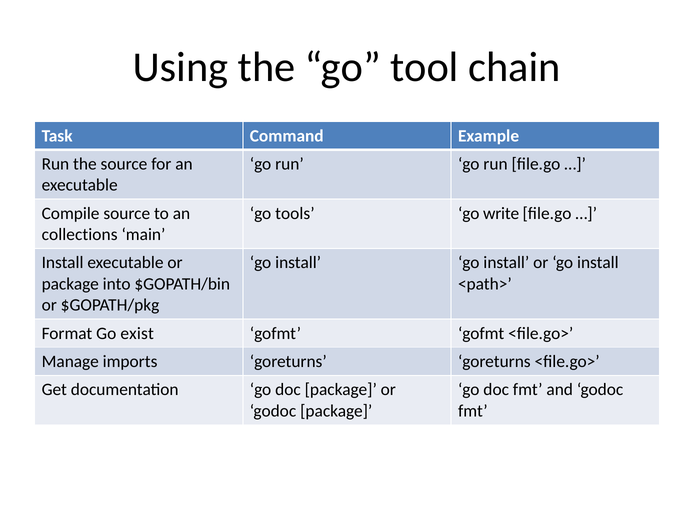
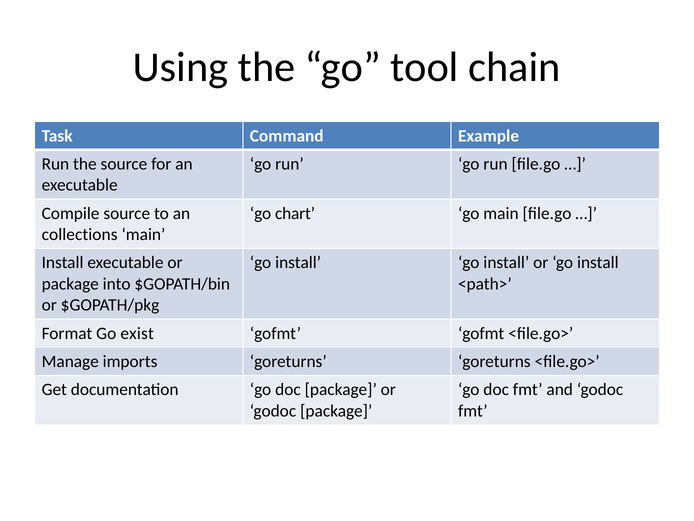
tools: tools -> chart
go write: write -> main
